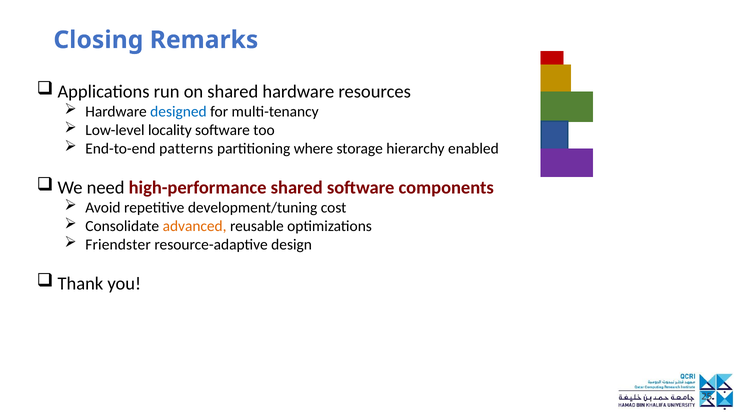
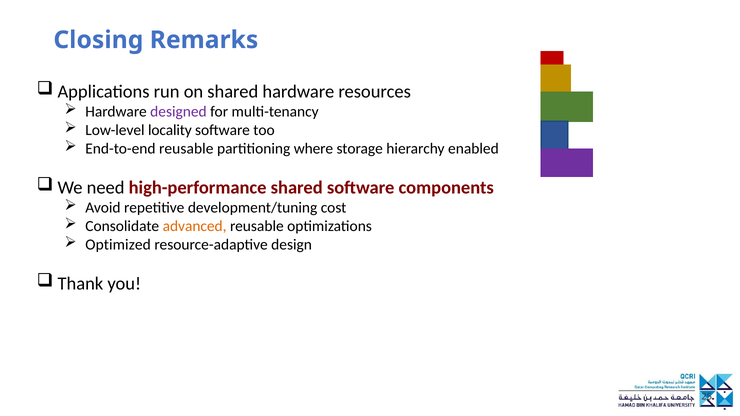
designed colour: blue -> purple
End-to-end patterns: patterns -> reusable
Friendster: Friendster -> Optimized
